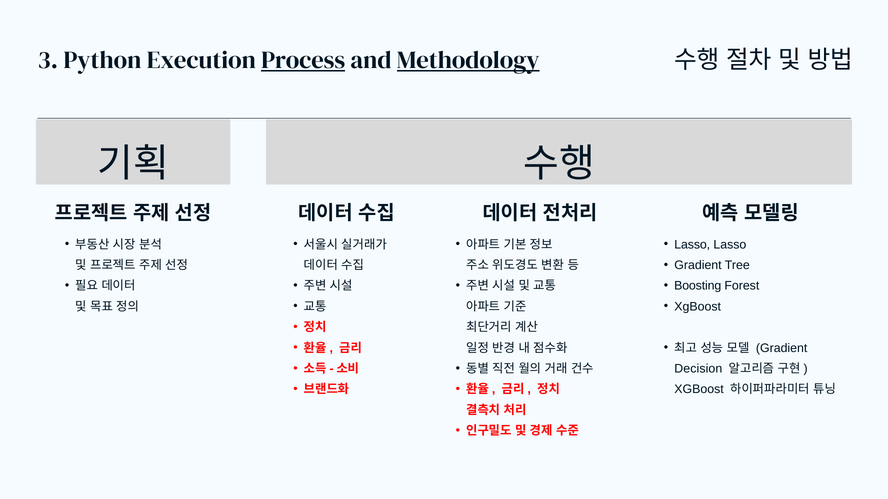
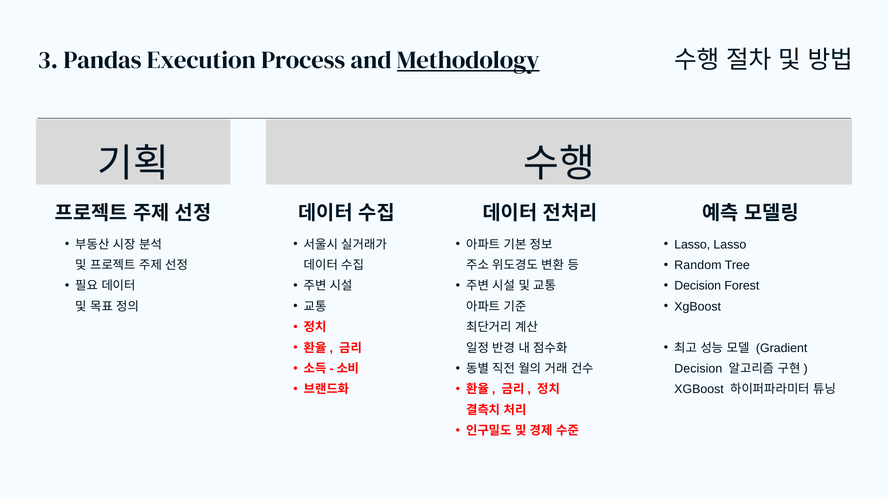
Python: Python -> Pandas
Process underline: present -> none
Gradient at (698, 265): Gradient -> Random
Boosting at (698, 286): Boosting -> Decision
